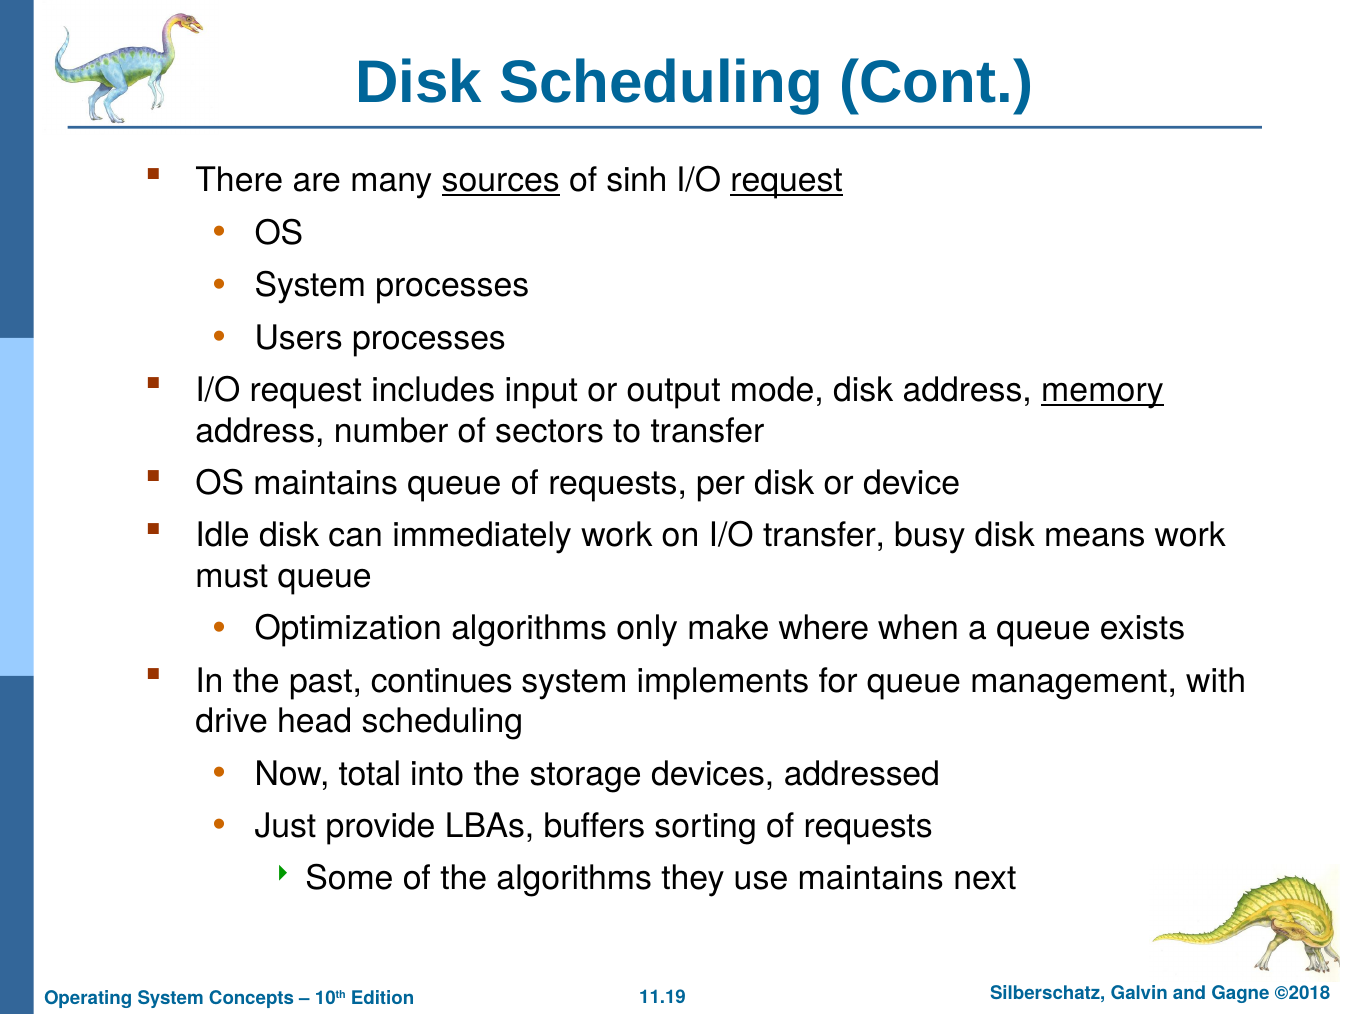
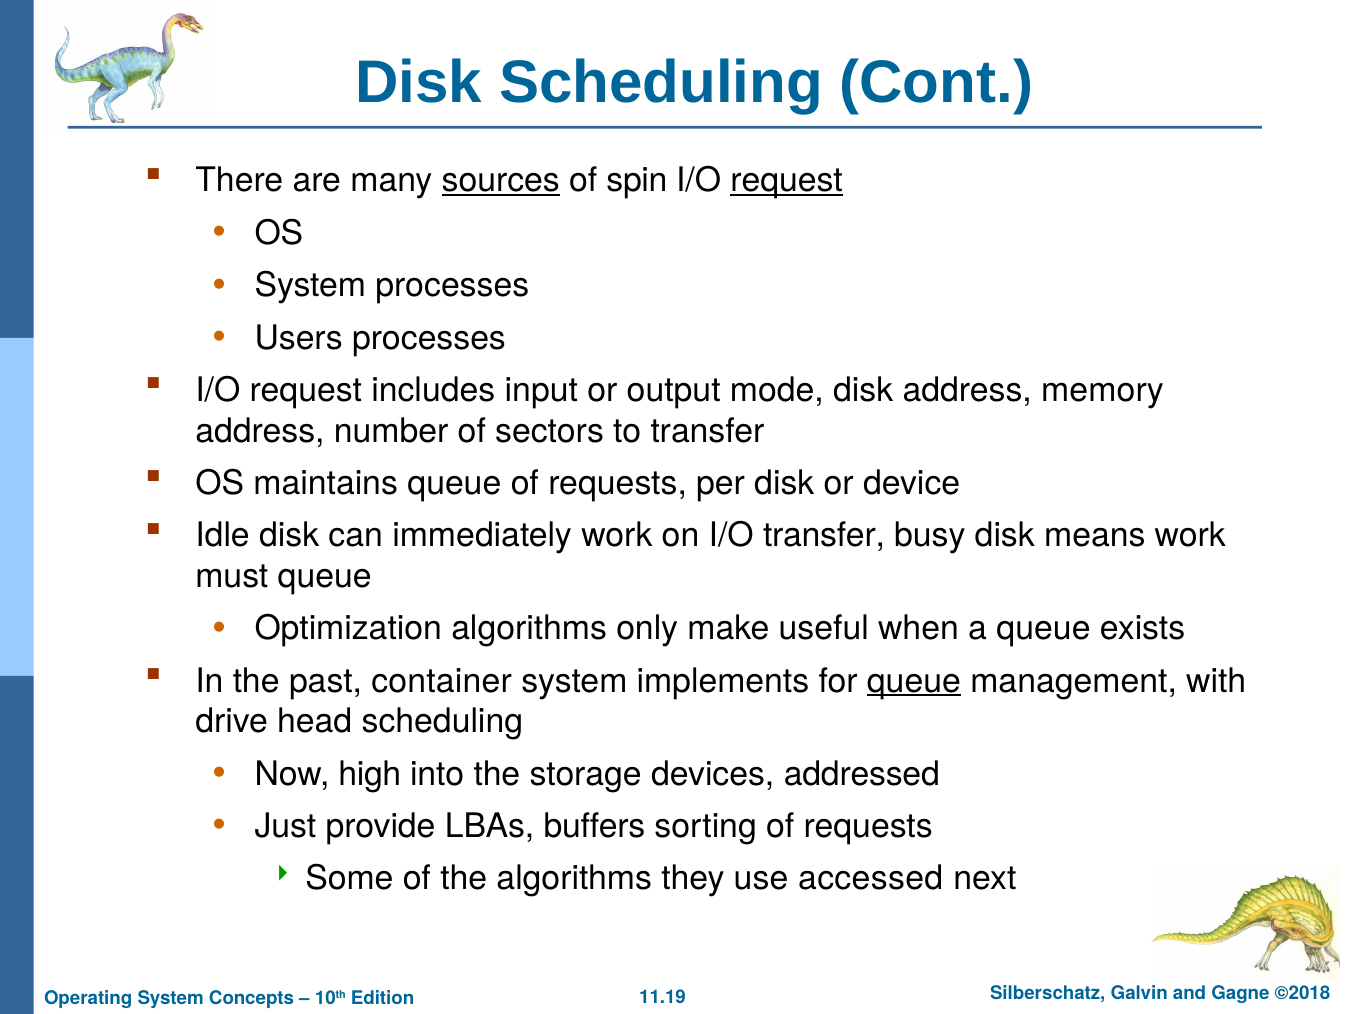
sinh: sinh -> spin
memory underline: present -> none
where: where -> useful
continues: continues -> container
queue at (914, 681) underline: none -> present
total: total -> high
use maintains: maintains -> accessed
